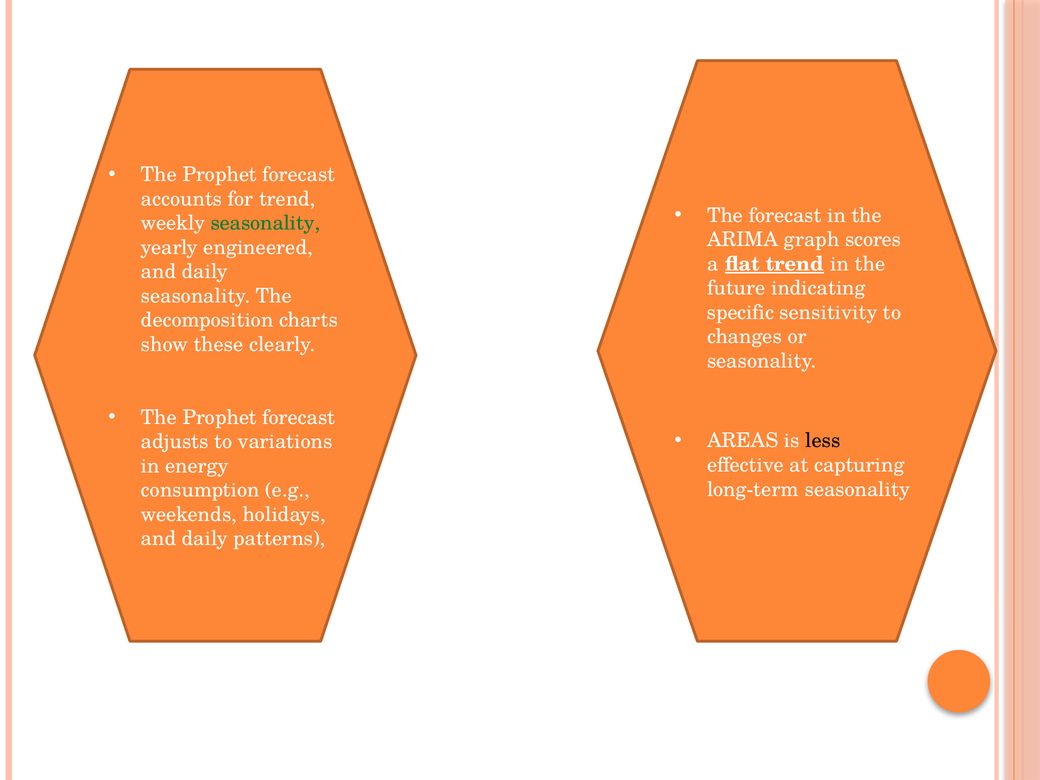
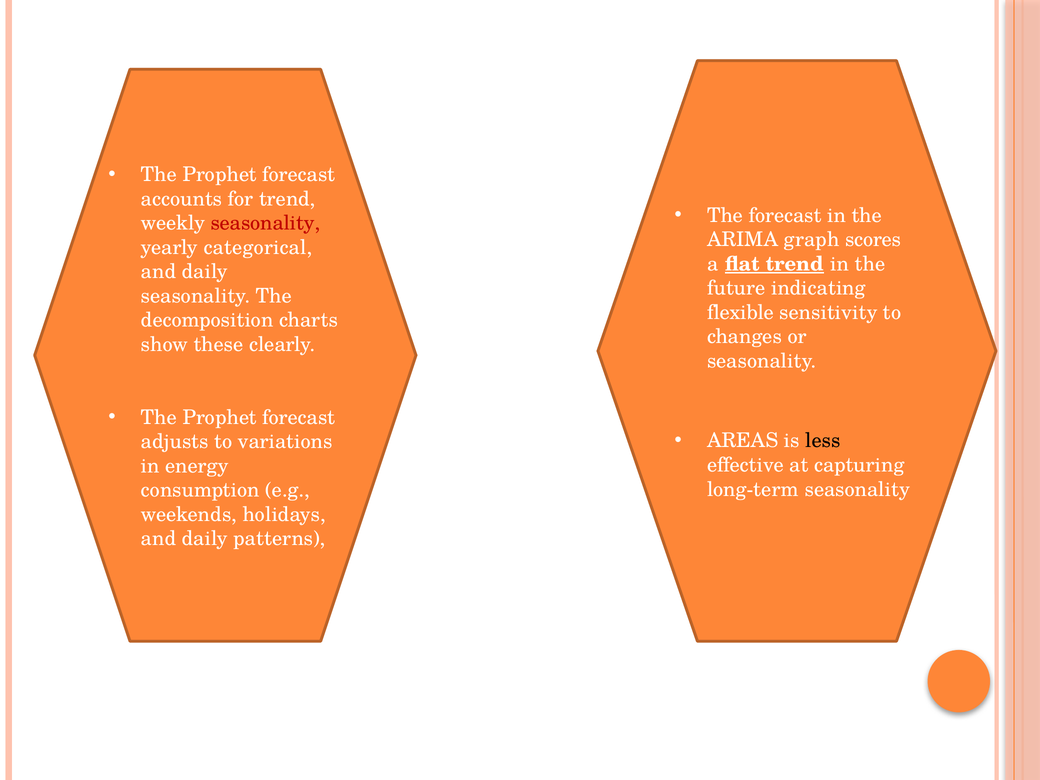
seasonality at (265, 223) colour: green -> red
engineered: engineered -> categorical
specific: specific -> flexible
